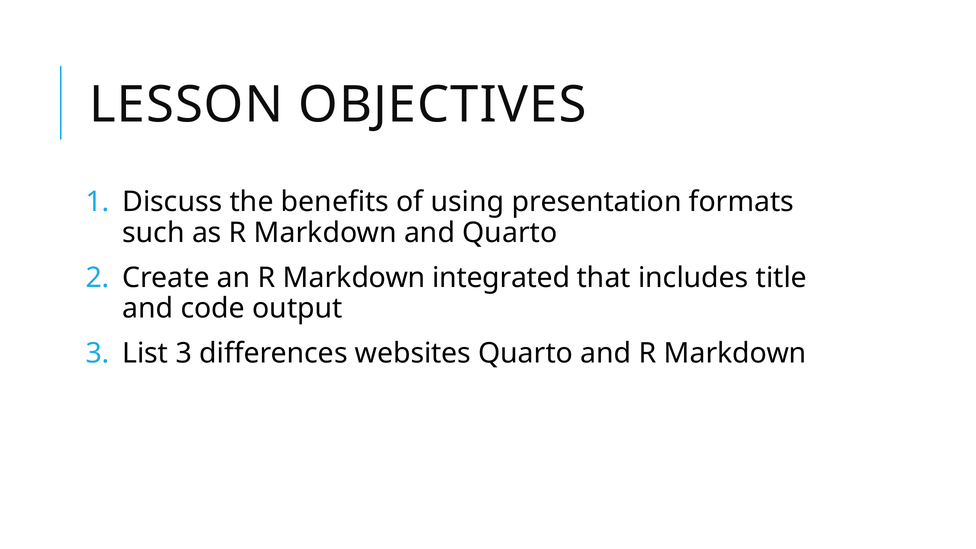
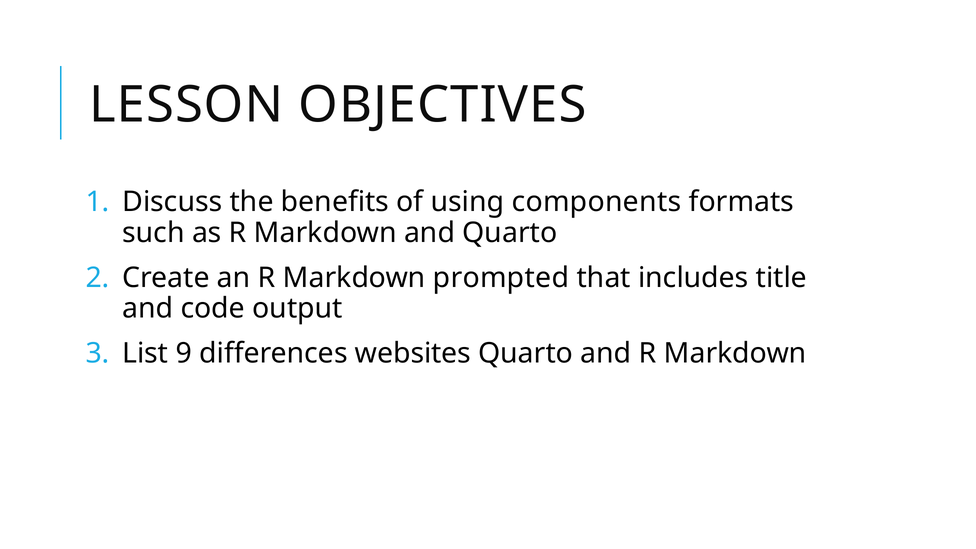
presentation: presentation -> components
integrated: integrated -> prompted
List 3: 3 -> 9
